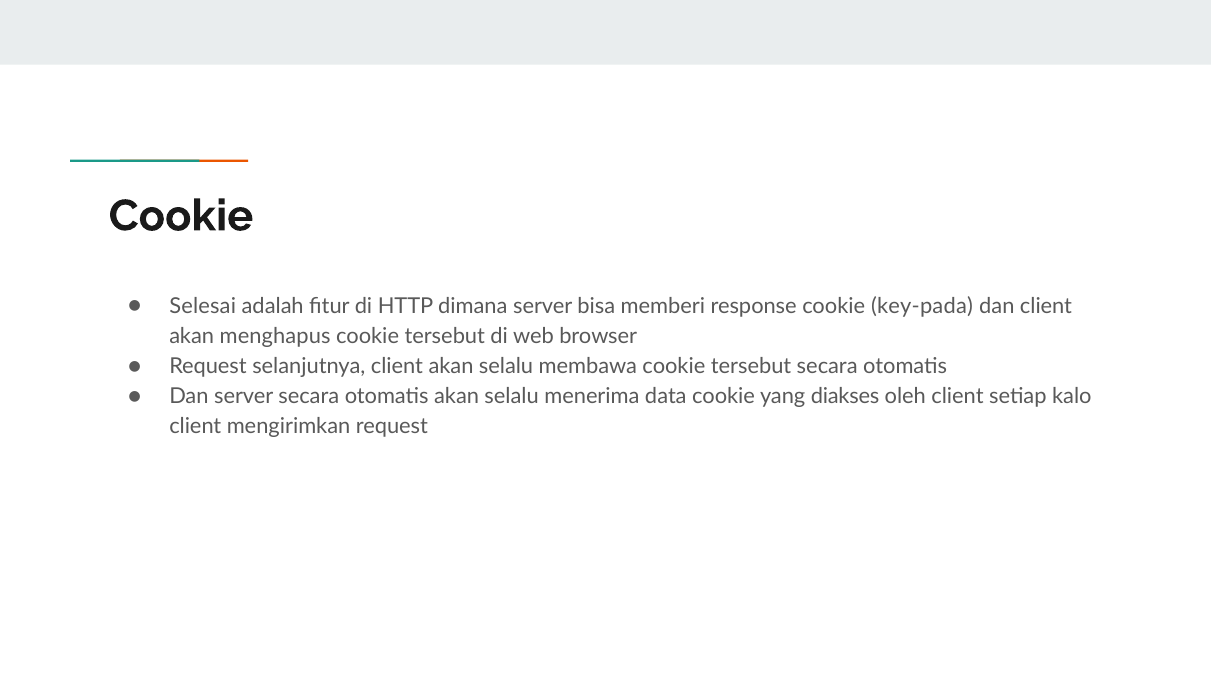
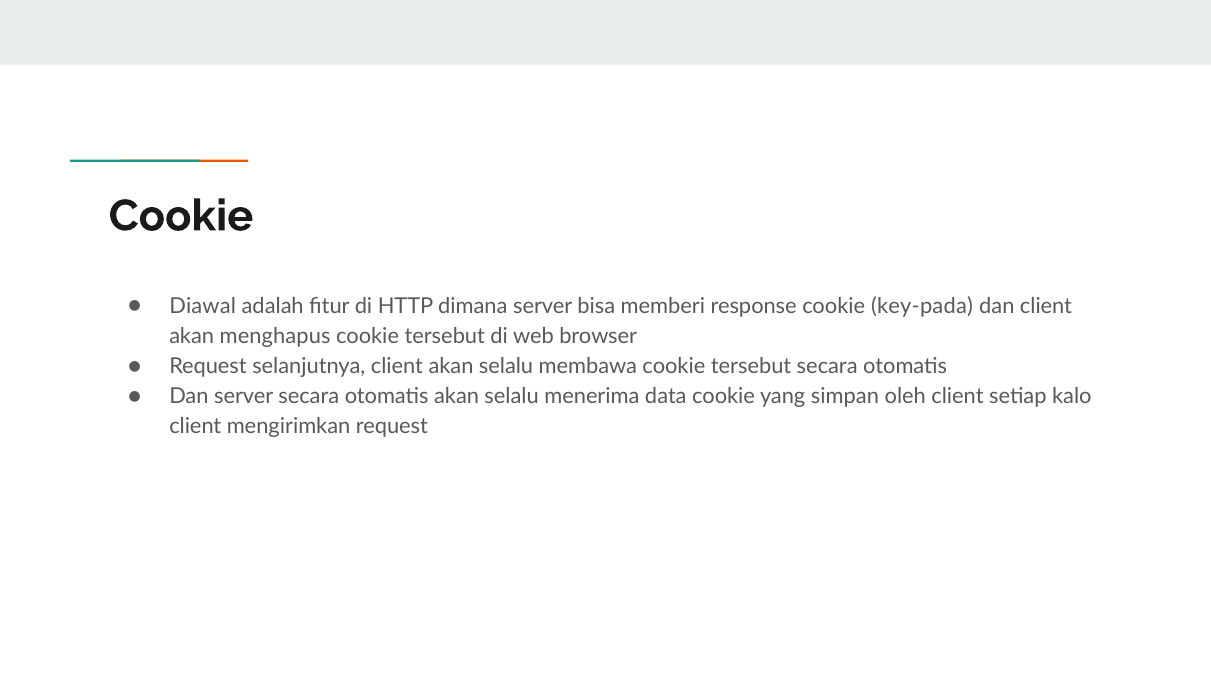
Selesai: Selesai -> Diawal
diakses: diakses -> simpan
